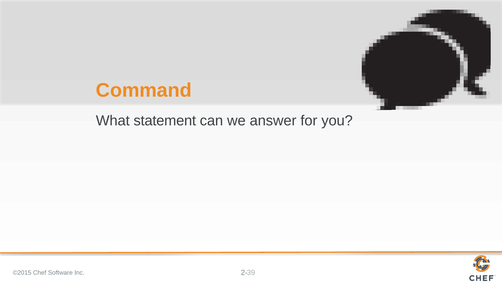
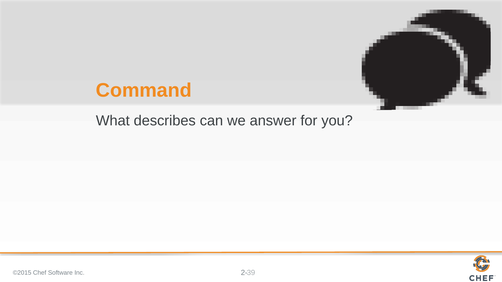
statement: statement -> describes
